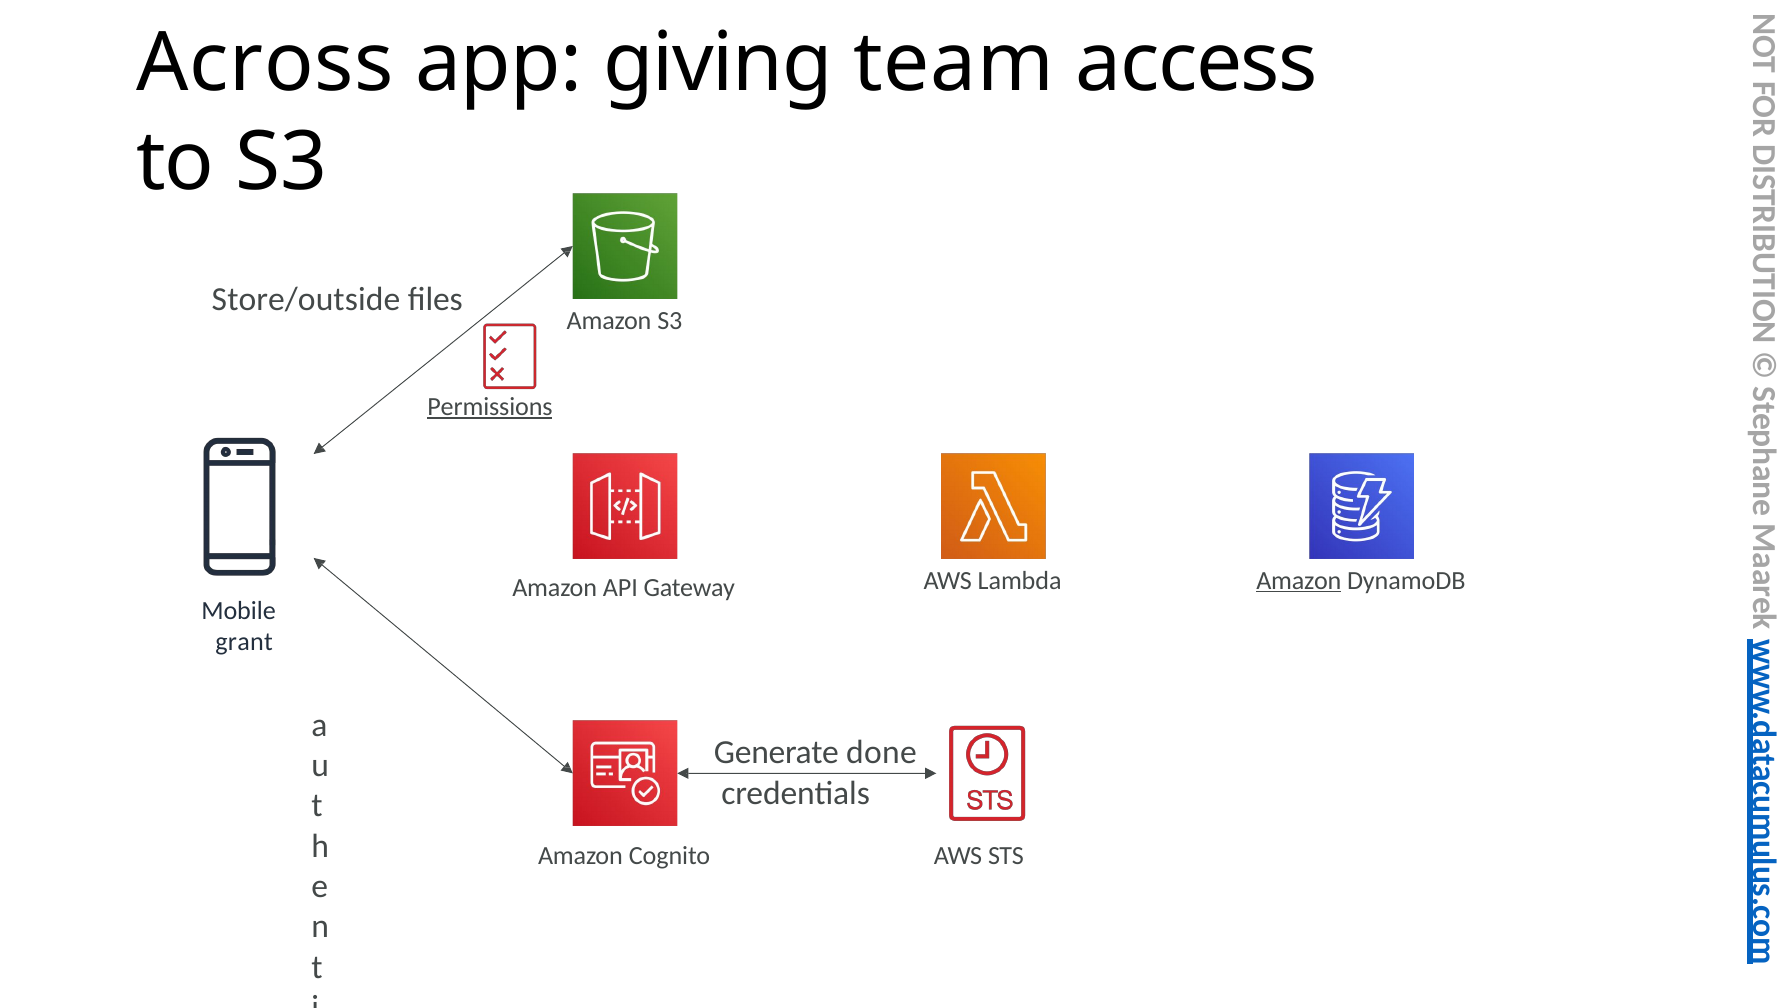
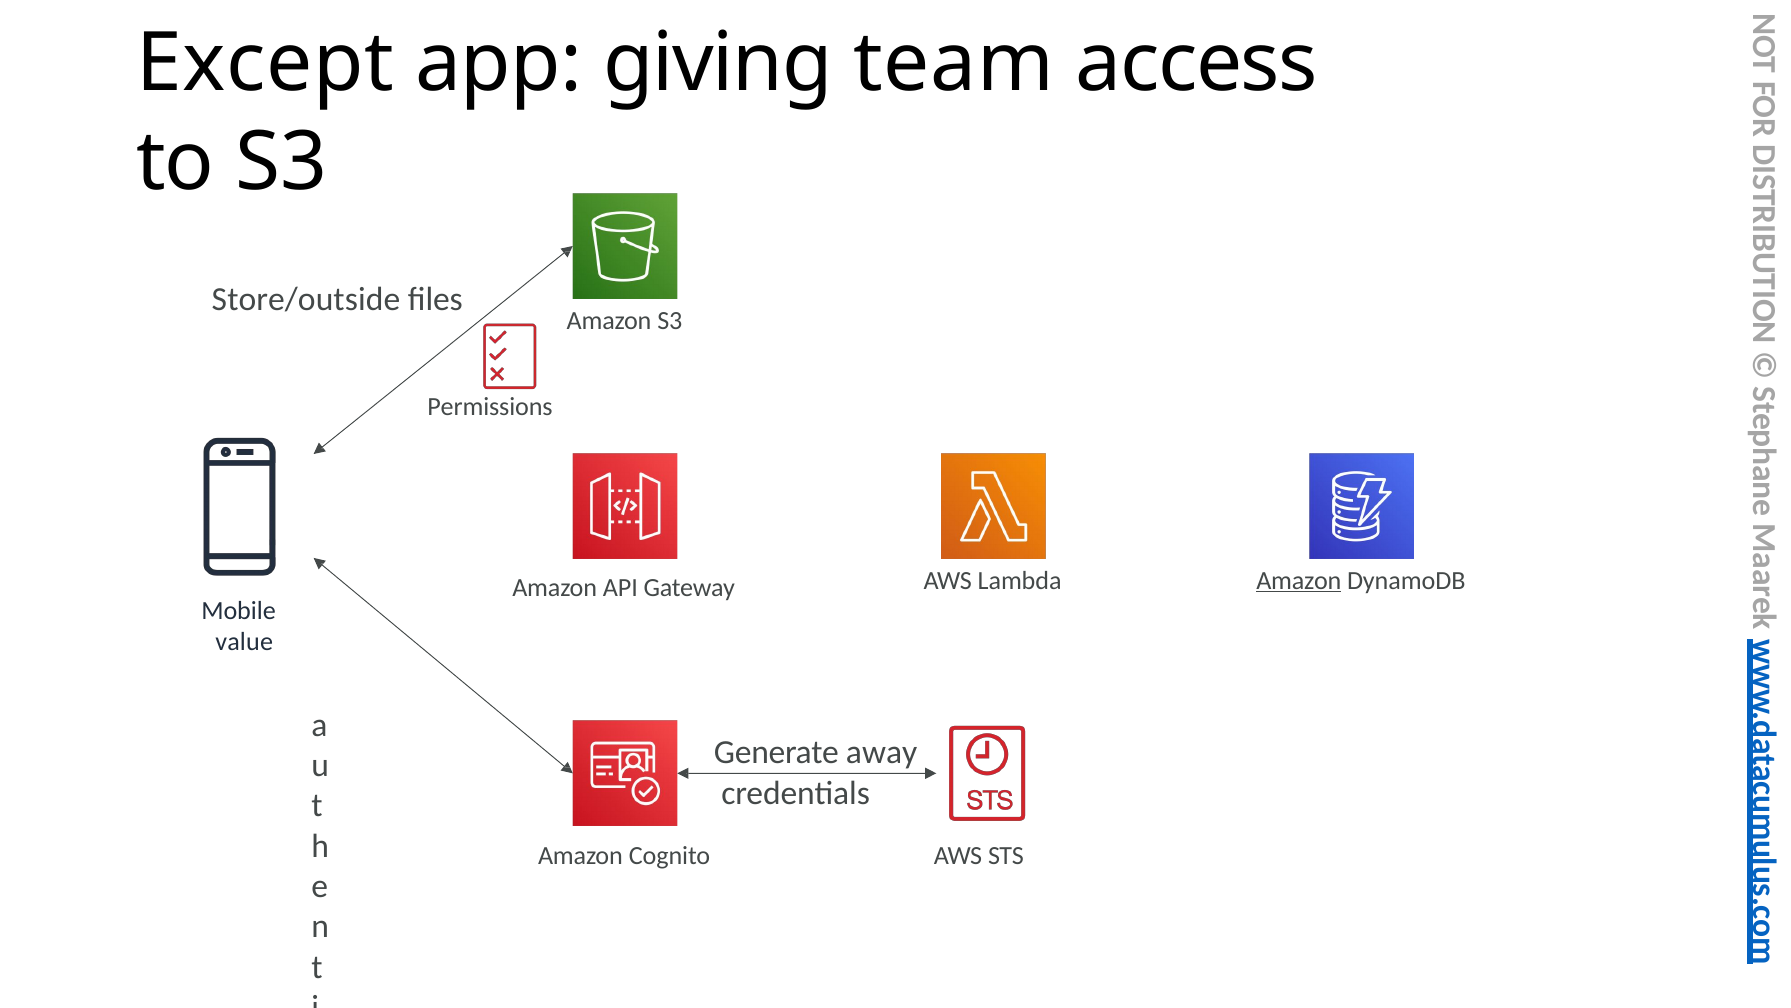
Across: Across -> Except
Permissions underline: present -> none
grant: grant -> value
done: done -> away
